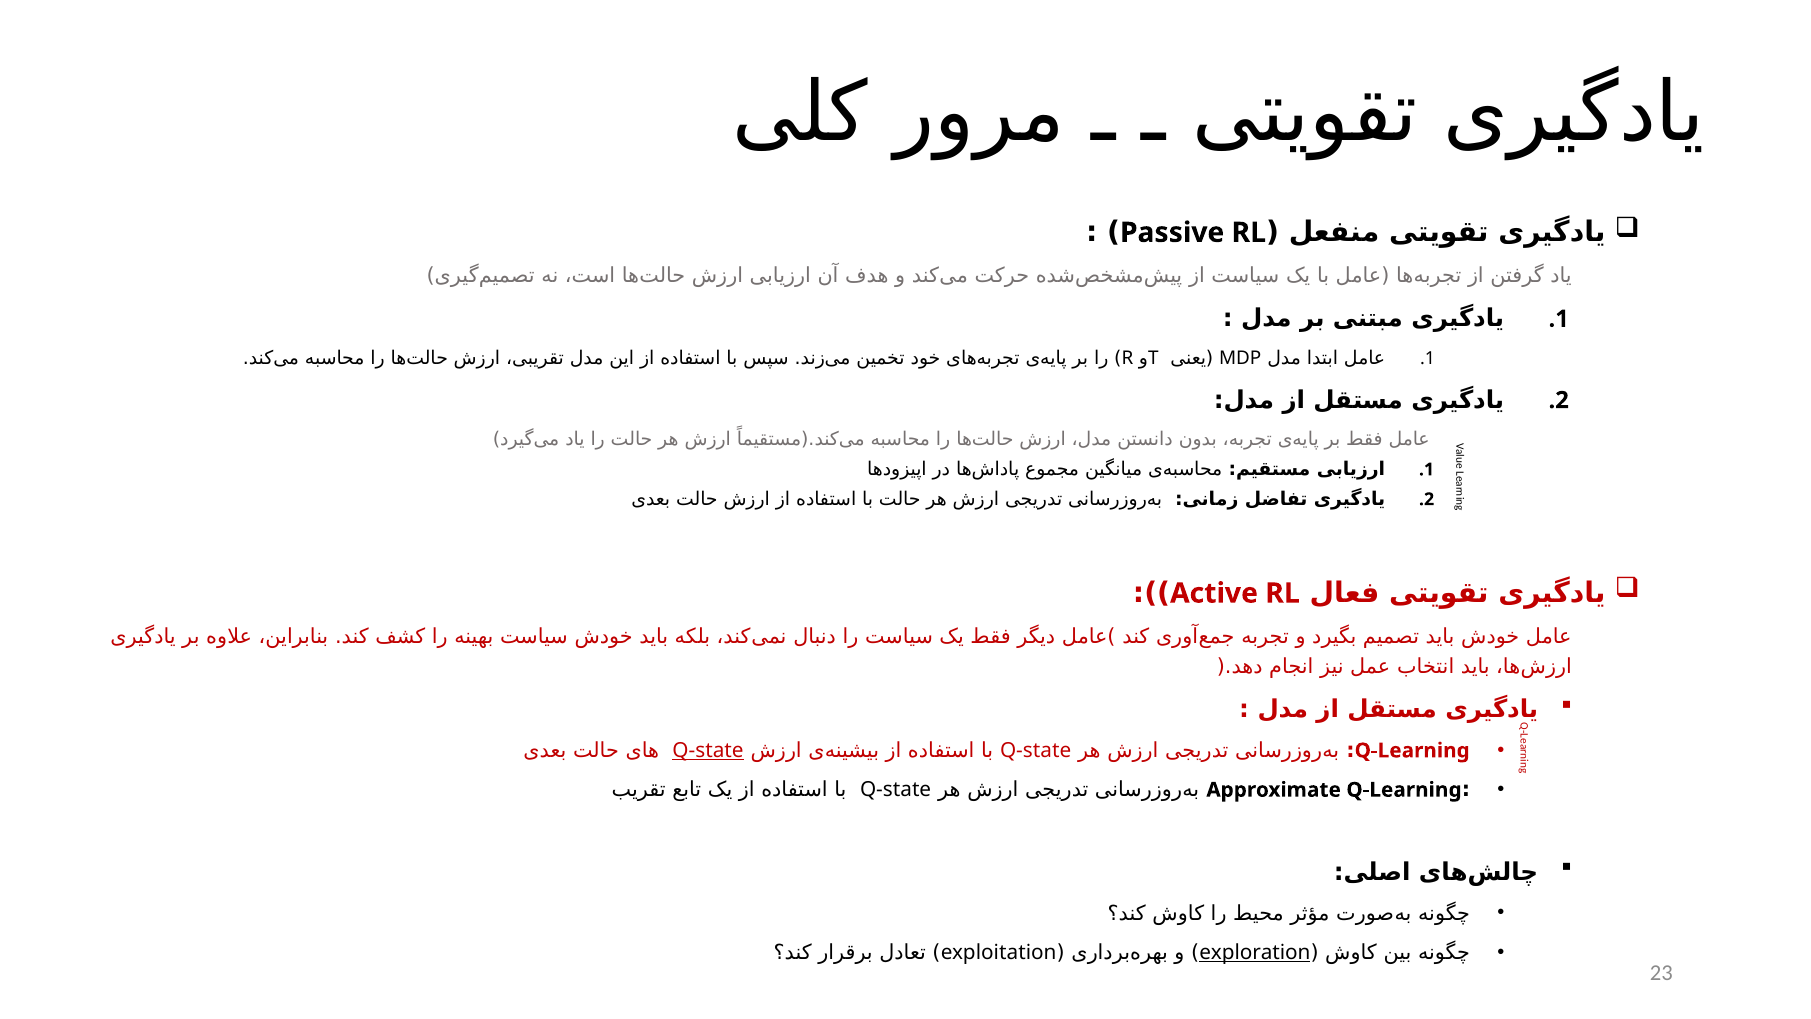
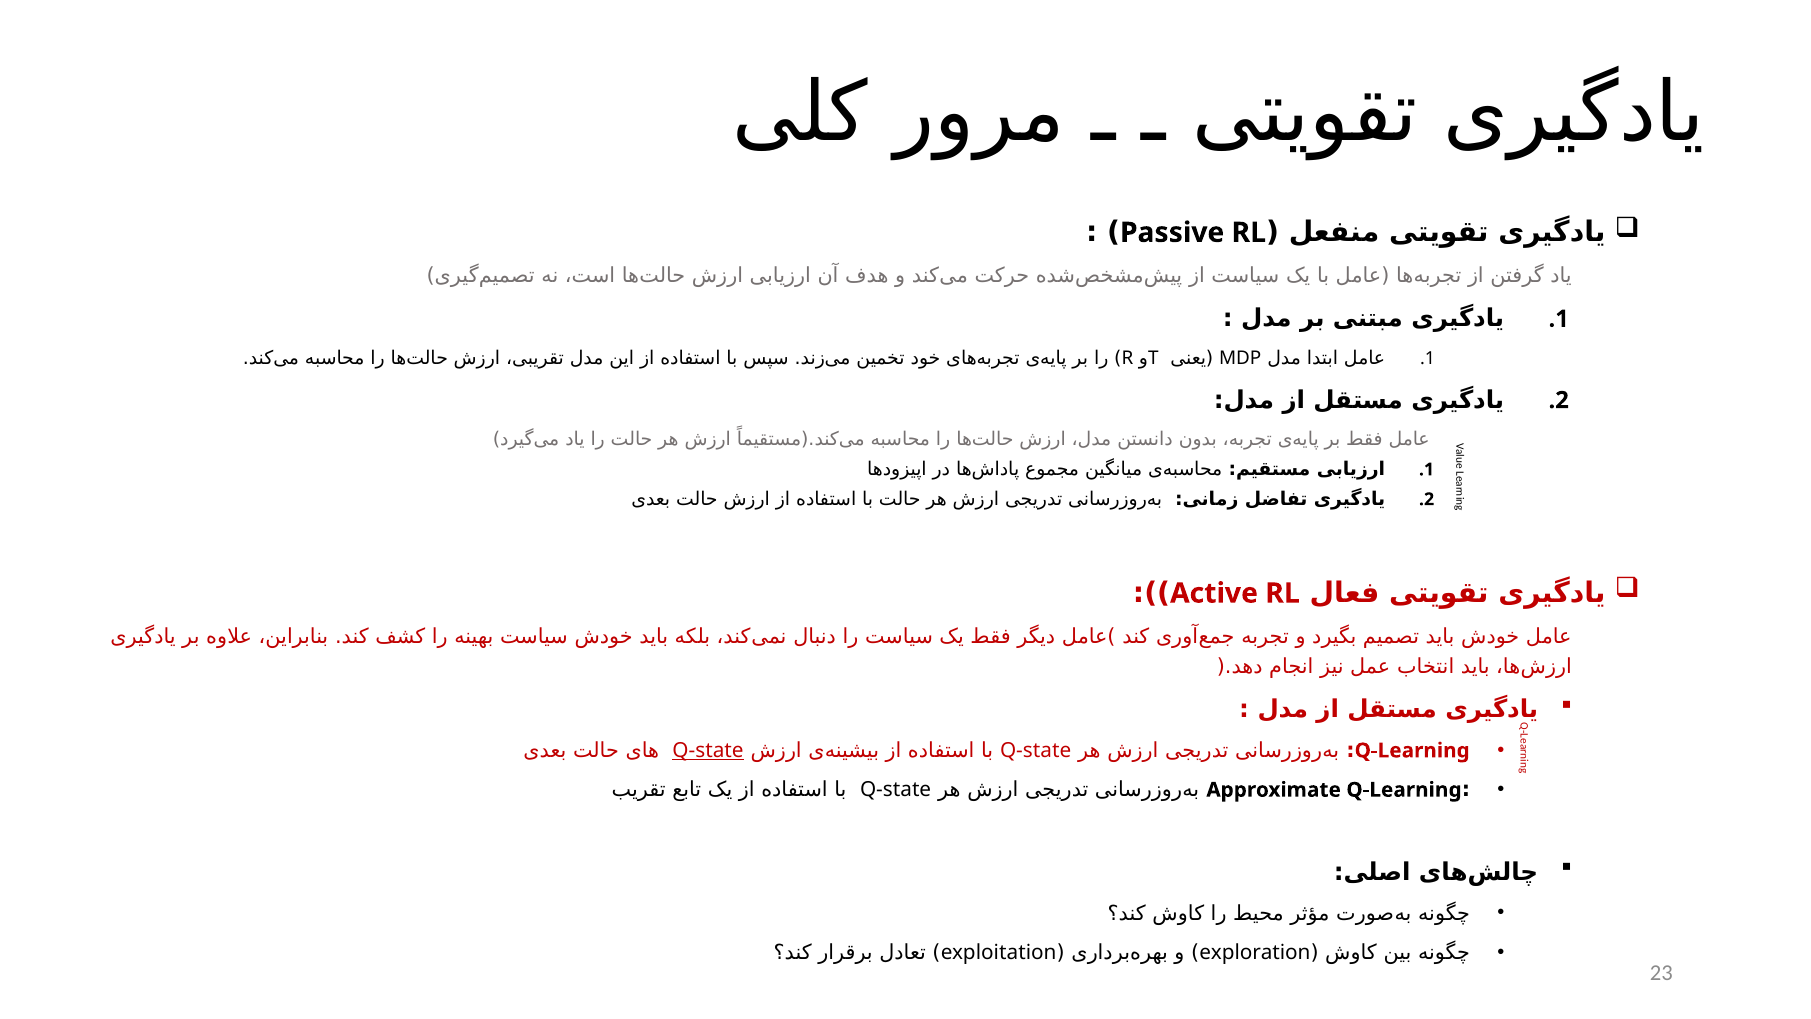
exploration underline: present -> none
